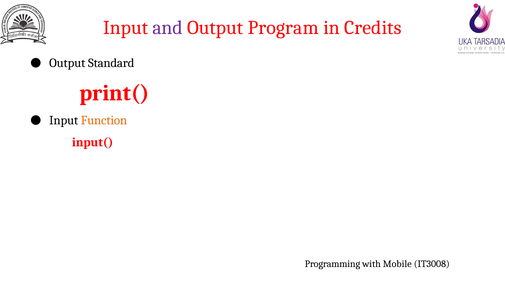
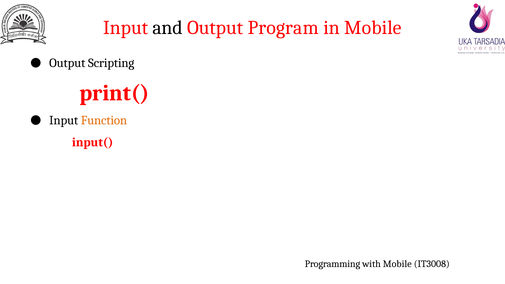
and colour: purple -> black
in Credits: Credits -> Mobile
Standard: Standard -> Scripting
